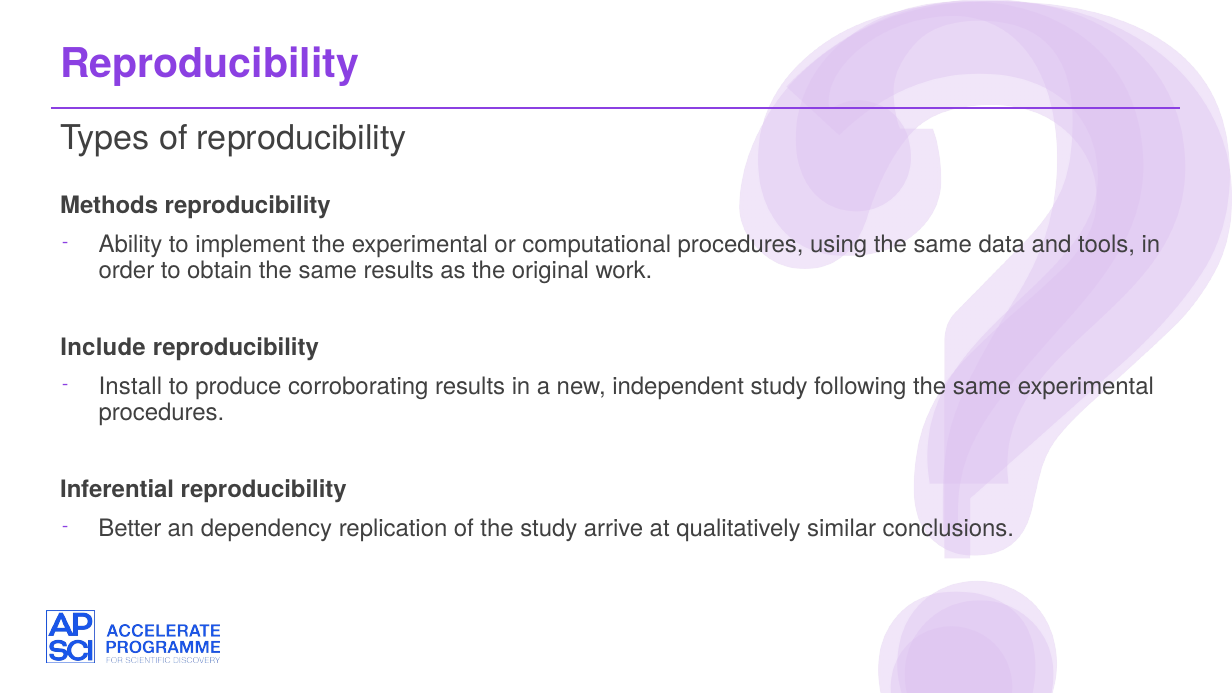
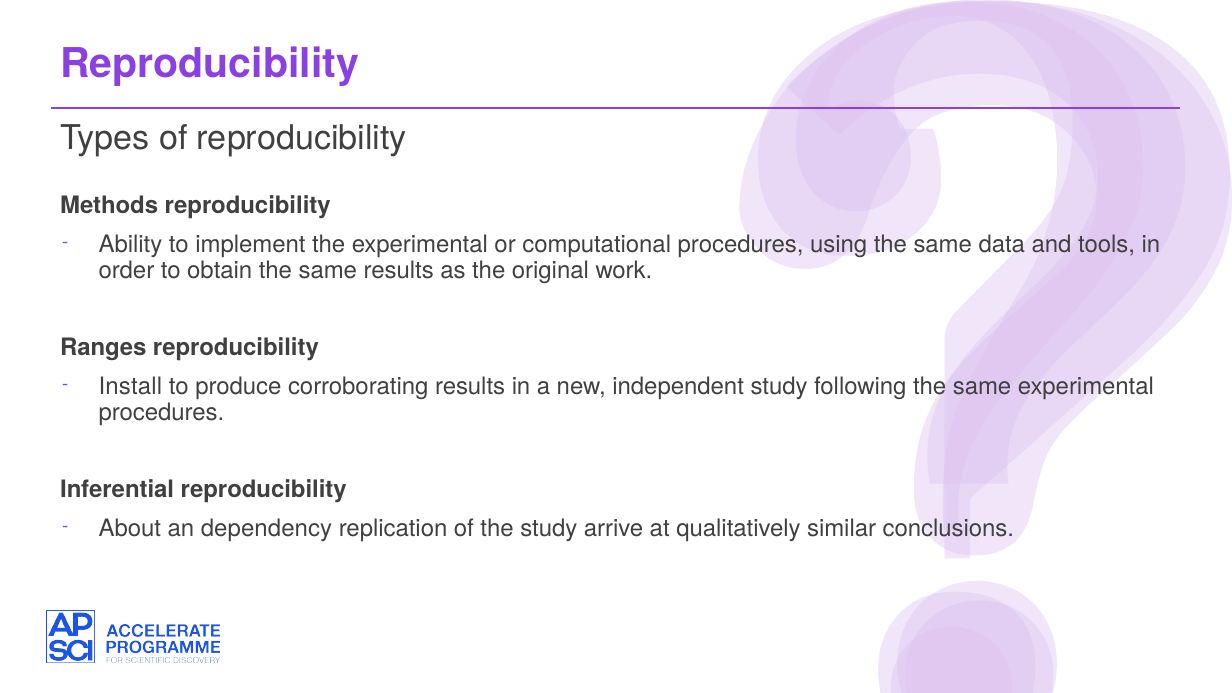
Include: Include -> Ranges
Better: Better -> About
